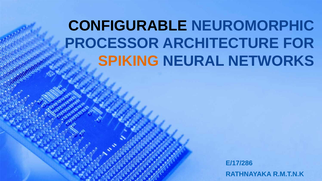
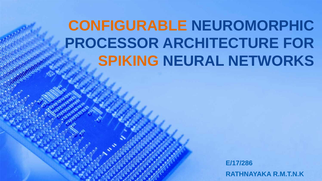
CONFIGURABLE colour: black -> orange
